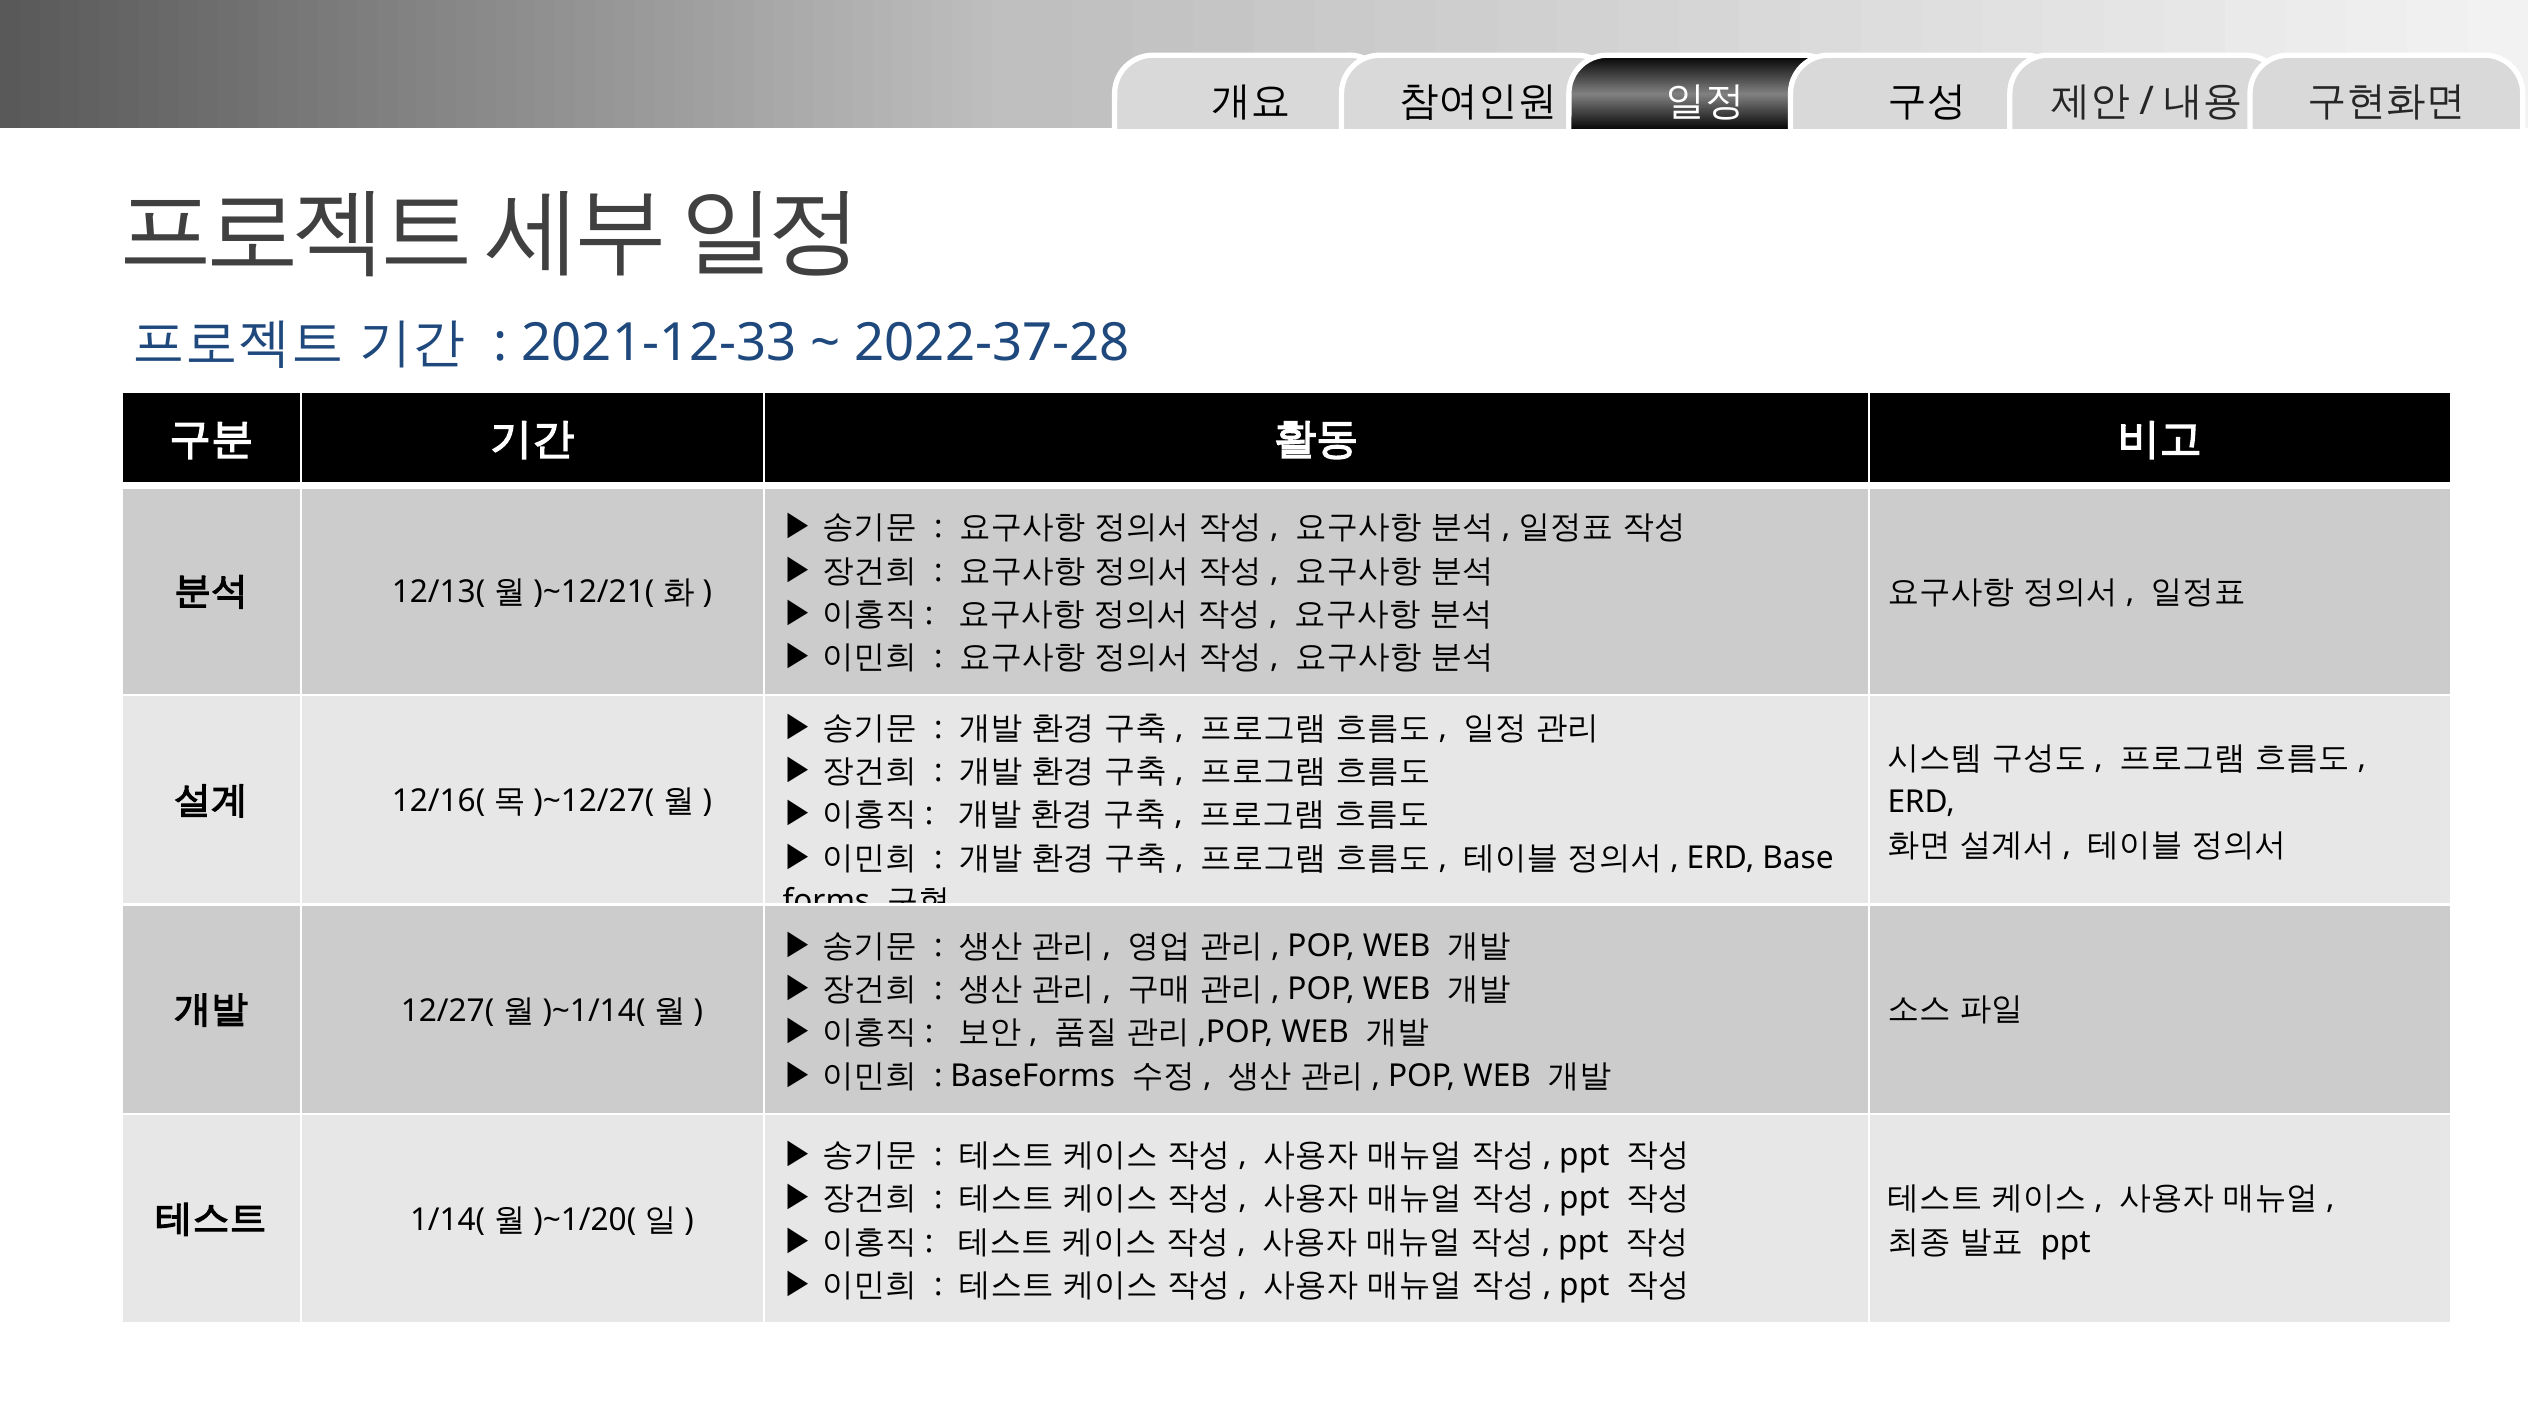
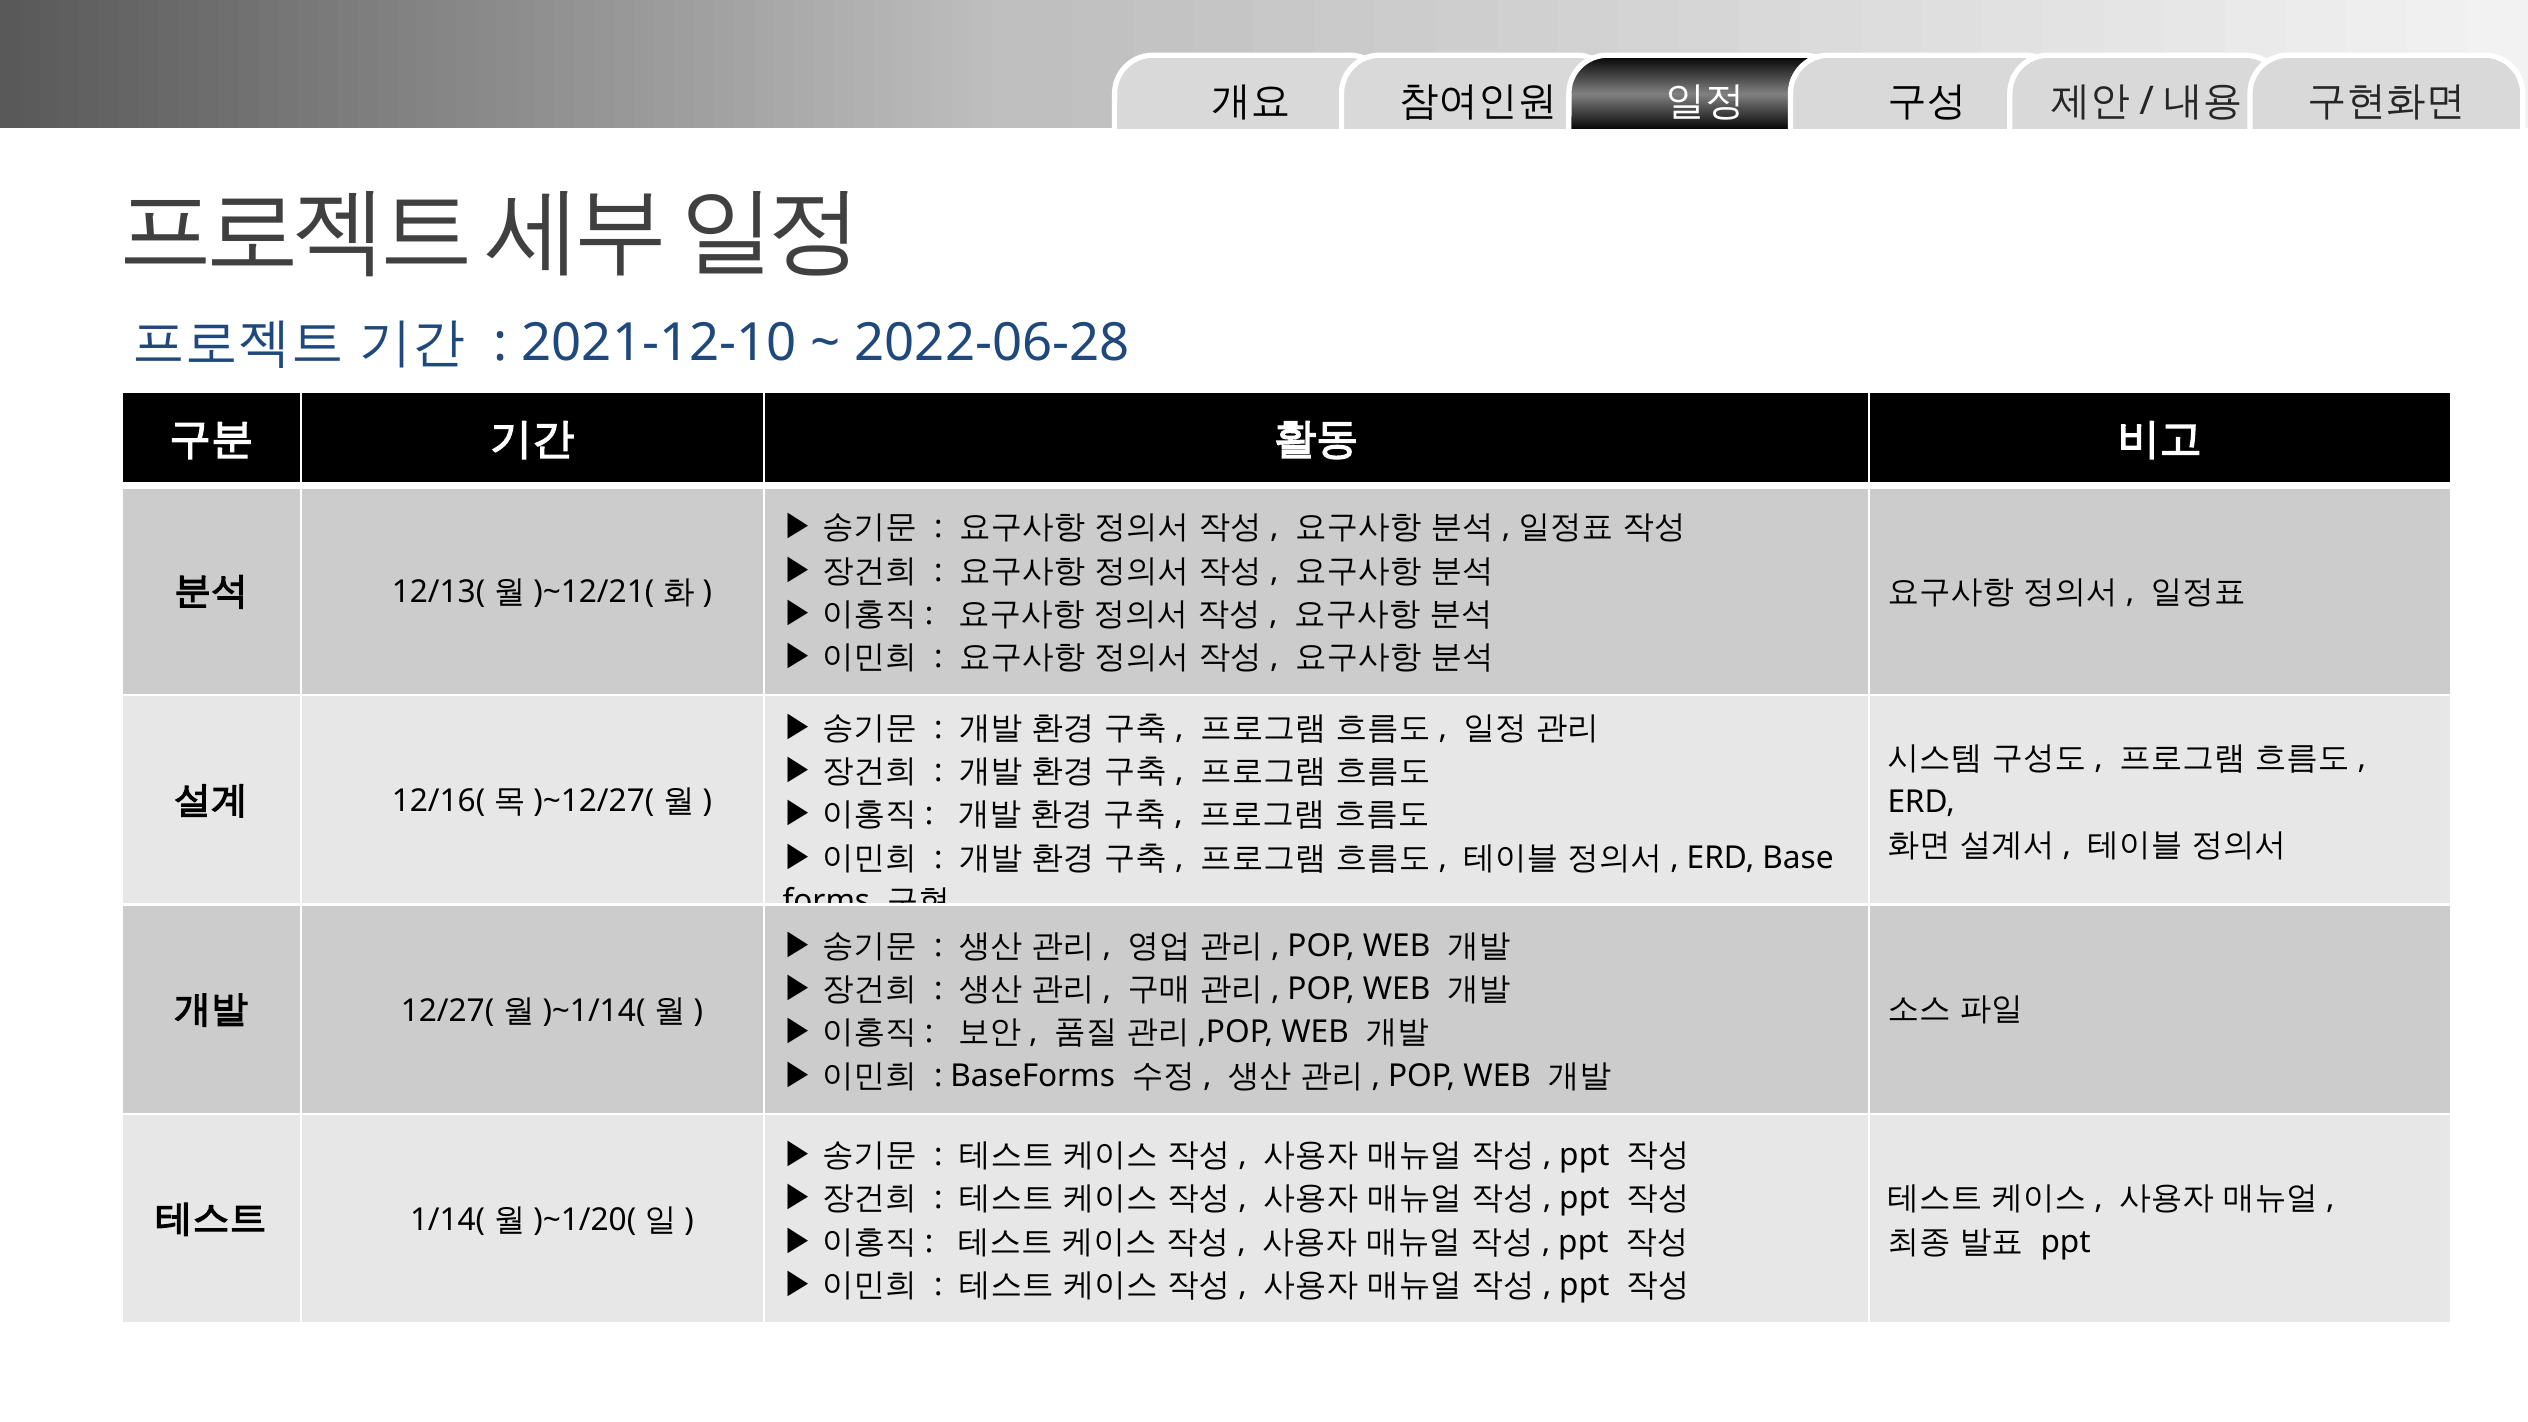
2021-12-33: 2021-12-33 -> 2021-12-10
2022-37-28: 2022-37-28 -> 2022-06-28
